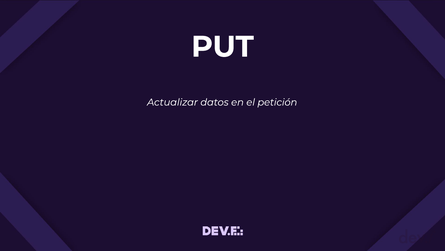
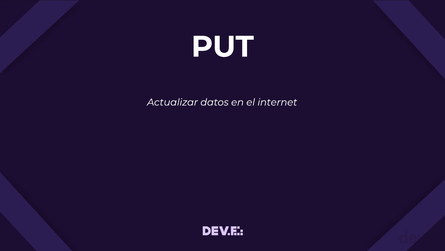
petición: petición -> internet
